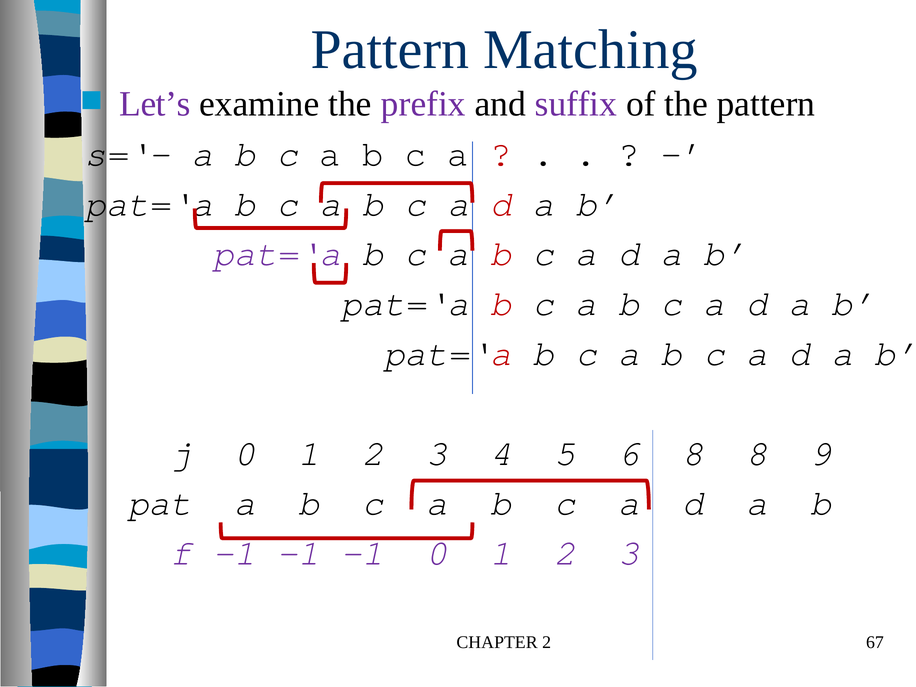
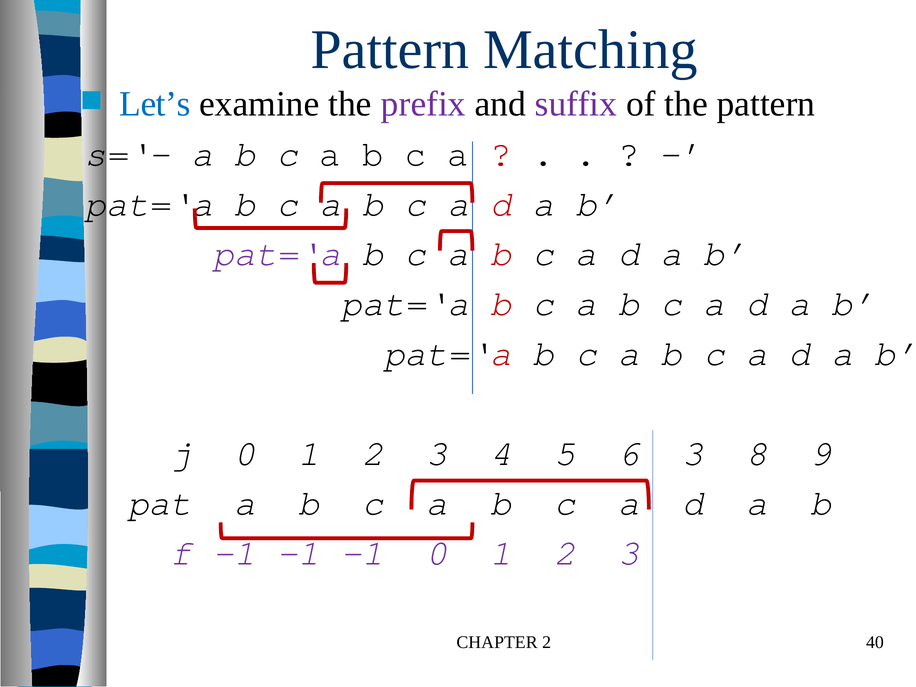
Let’s colour: purple -> blue
6 8: 8 -> 3
67: 67 -> 40
